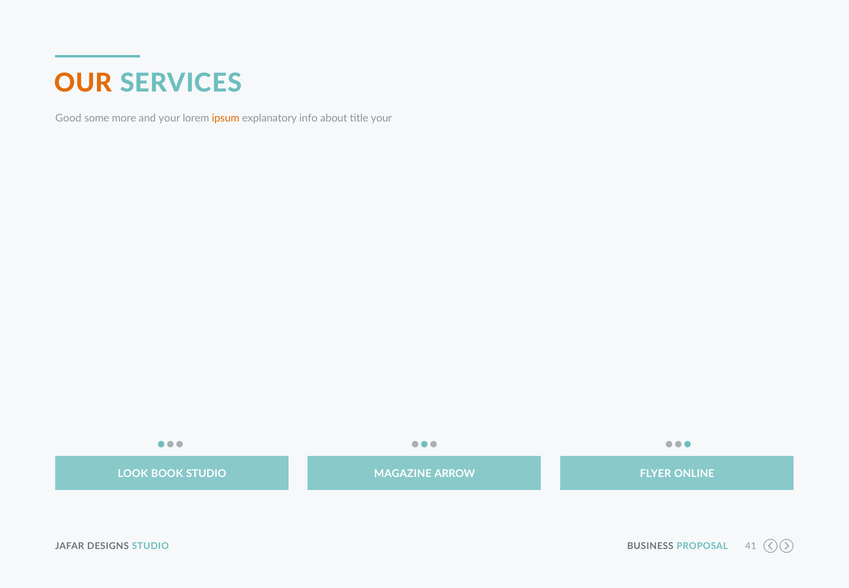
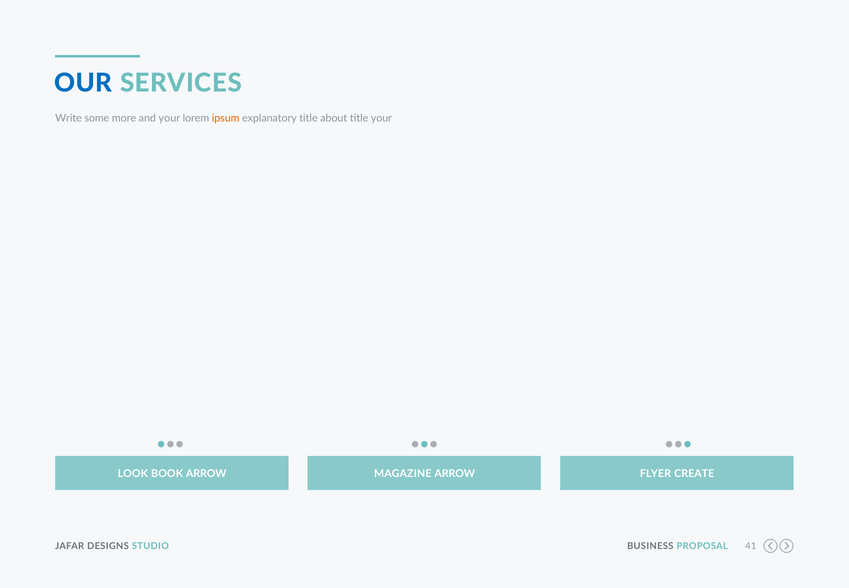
OUR colour: orange -> blue
Good: Good -> Write
explanatory info: info -> title
BOOK STUDIO: STUDIO -> ARROW
ONLINE: ONLINE -> CREATE
